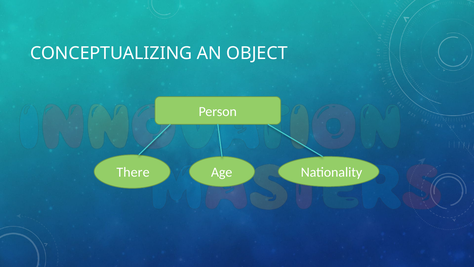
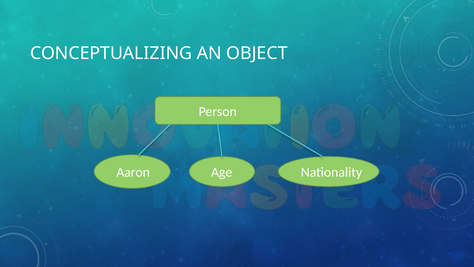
There: There -> Aaron
